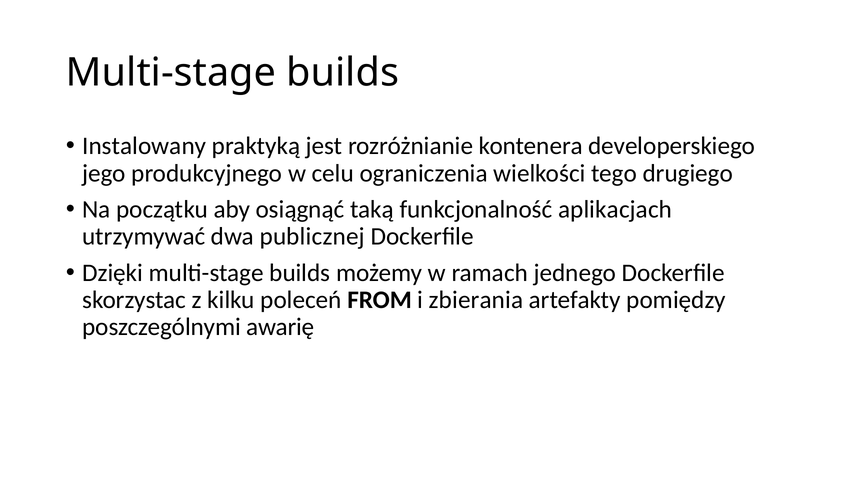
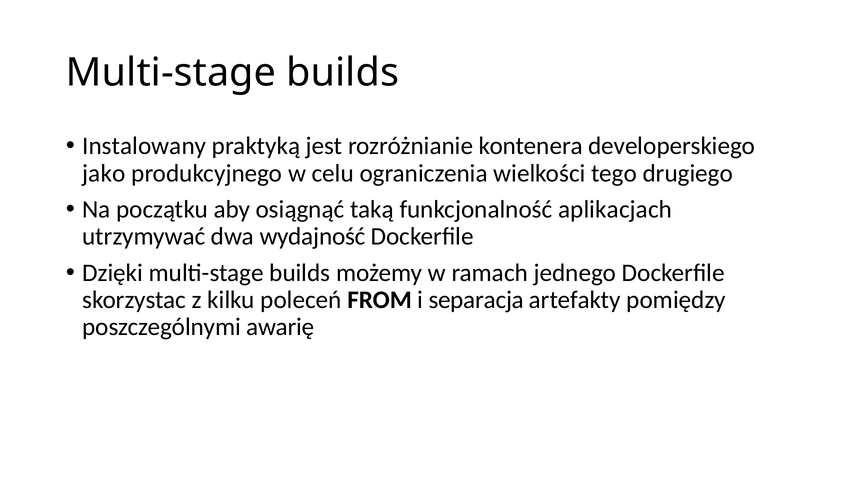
jego: jego -> jako
publicznej: publicznej -> wydajność
zbierania: zbierania -> separacja
